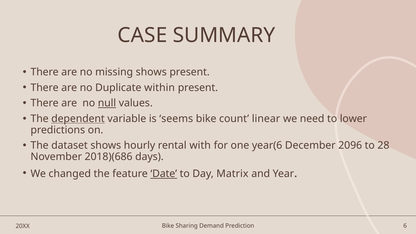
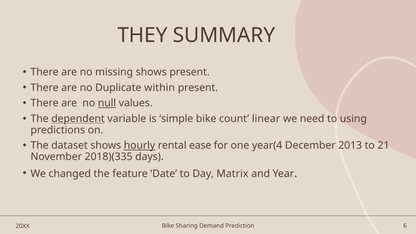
CASE: CASE -> THEY
seems: seems -> simple
lower: lower -> using
hourly underline: none -> present
with: with -> ease
year(6: year(6 -> year(4
2096: 2096 -> 2013
28: 28 -> 21
2018)(686: 2018)(686 -> 2018)(335
Date underline: present -> none
